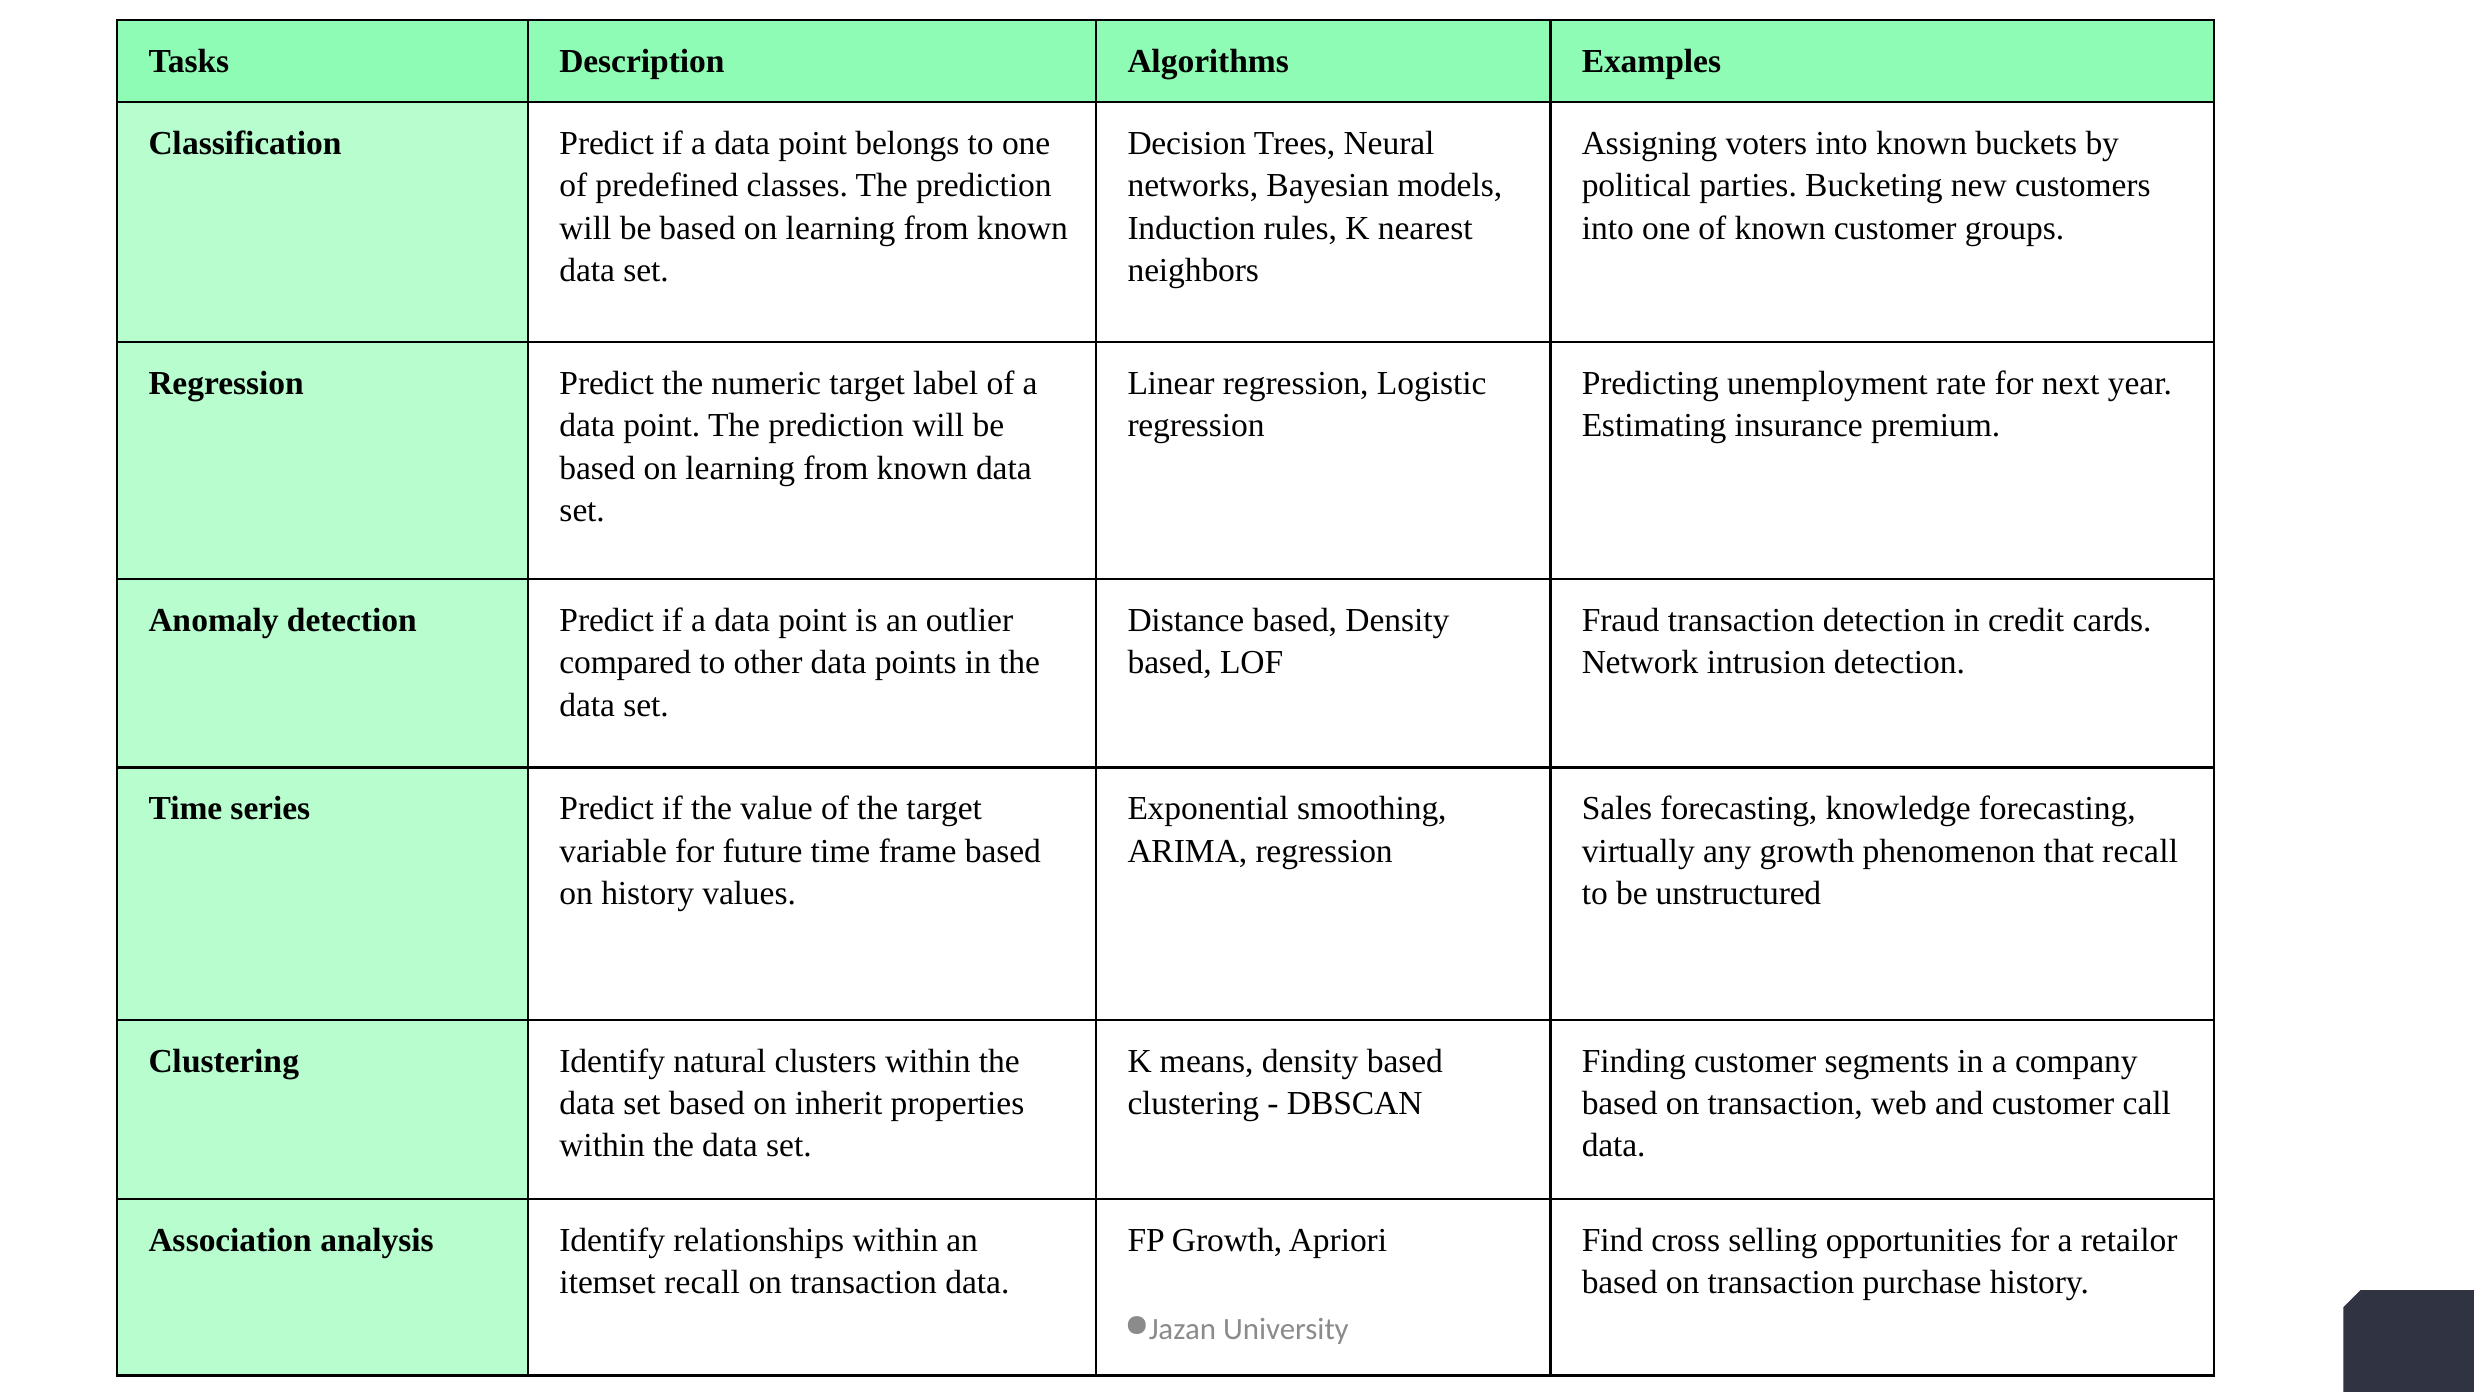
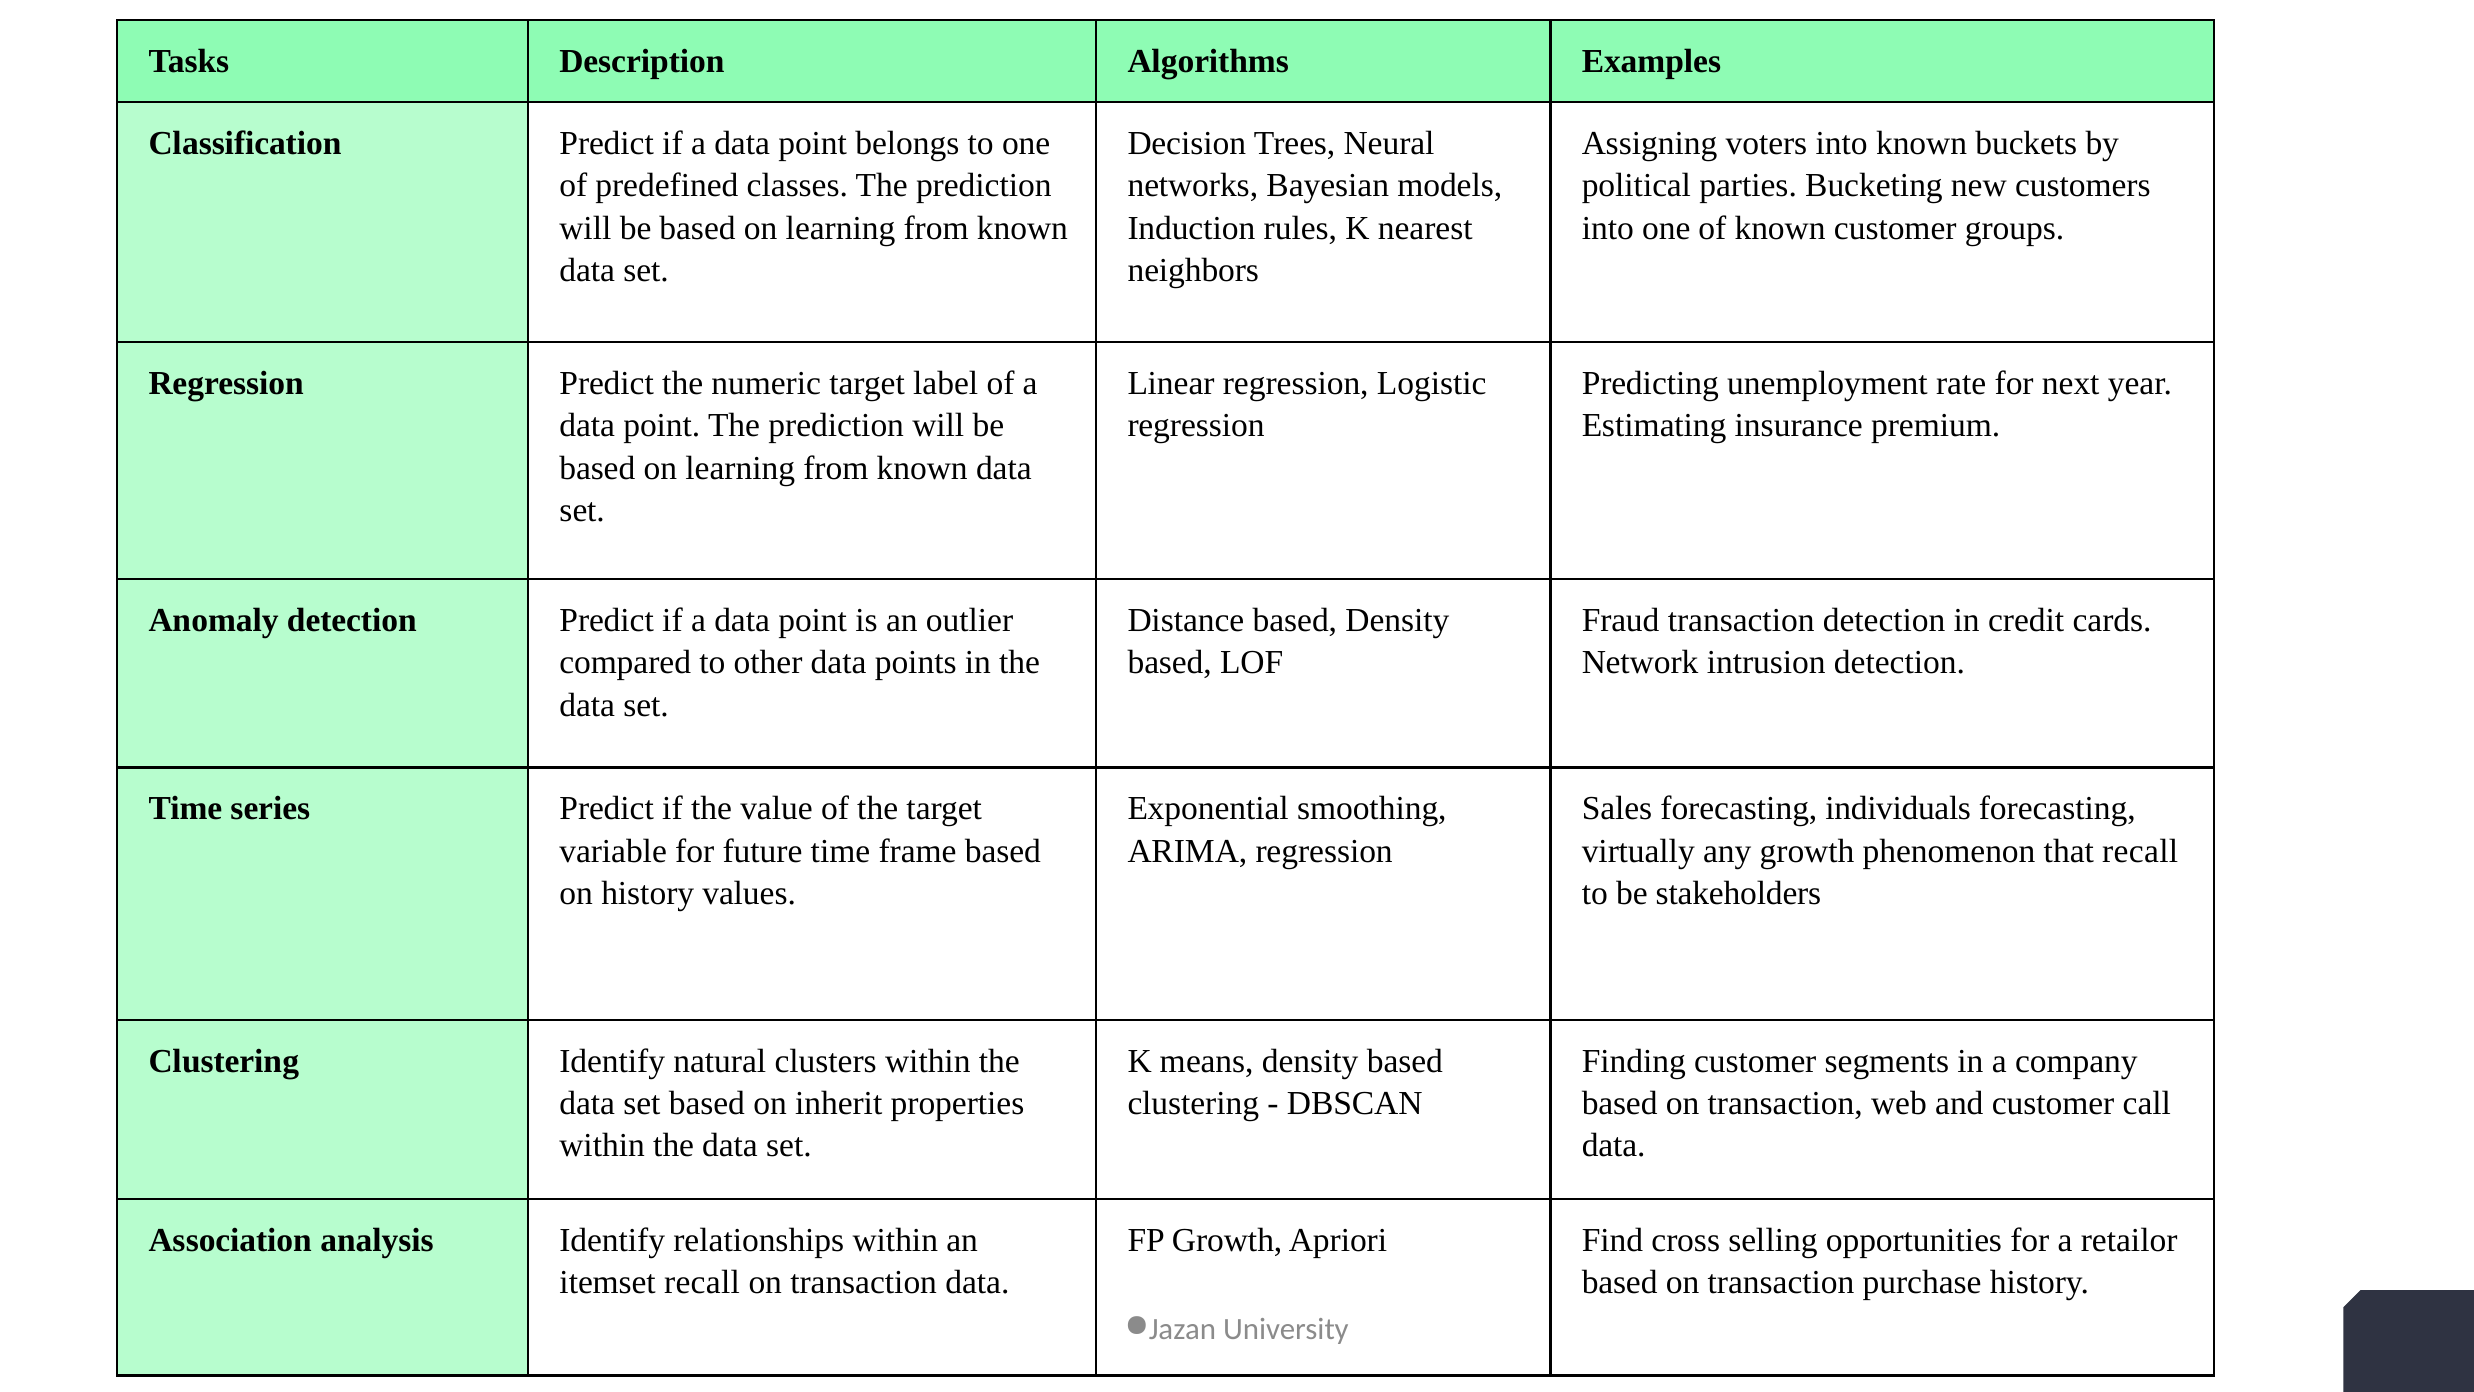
knowledge: knowledge -> individuals
unstructured: unstructured -> stakeholders
